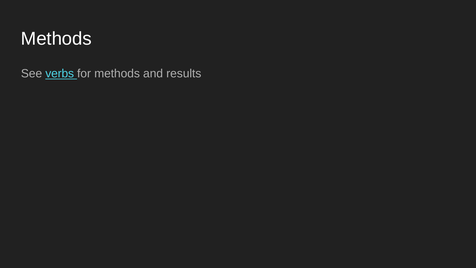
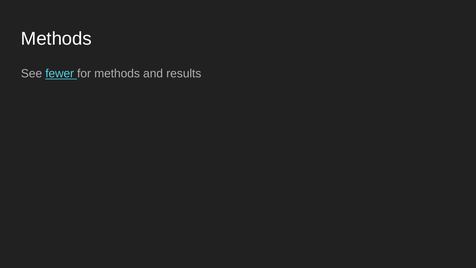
verbs: verbs -> fewer
